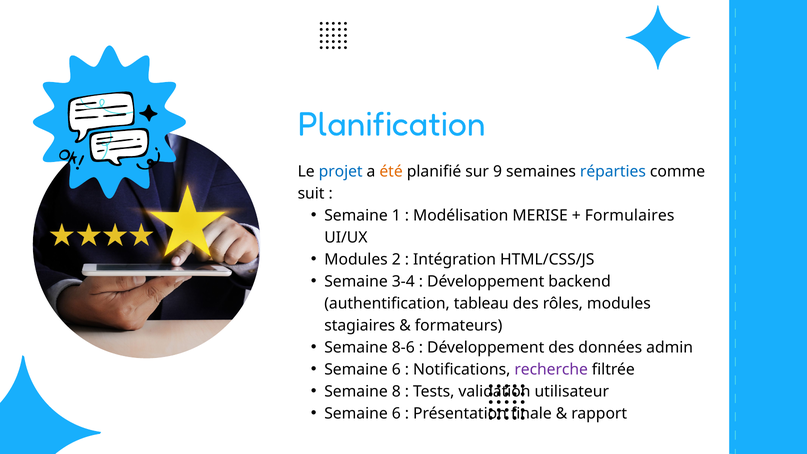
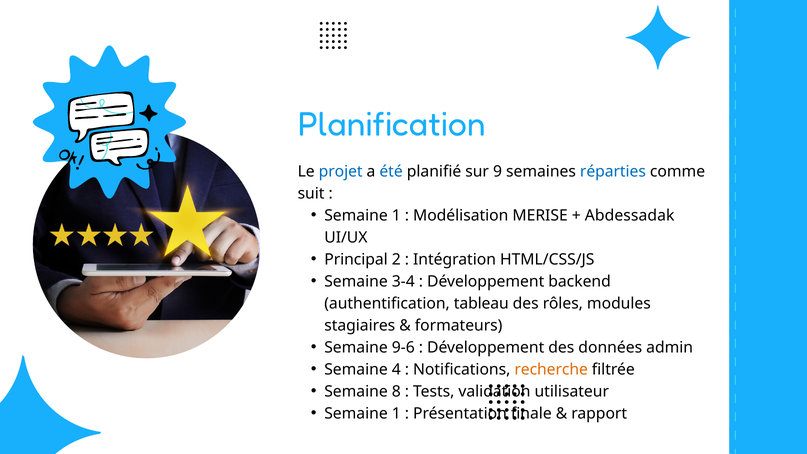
été colour: orange -> blue
Formulaires: Formulaires -> Abdessadak
Modules at (356, 260): Modules -> Principal
8-6: 8-6 -> 9-6
6 at (396, 369): 6 -> 4
recherche colour: purple -> orange
6 at (396, 413): 6 -> 1
